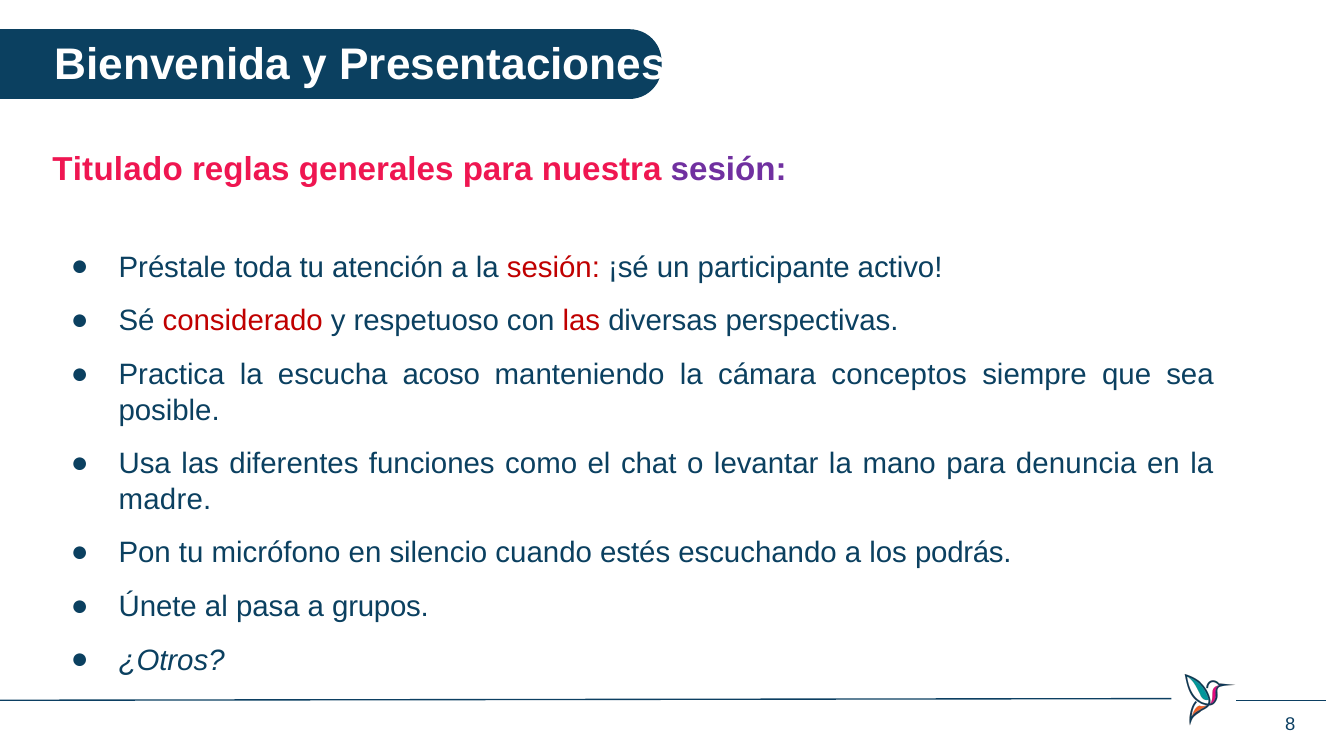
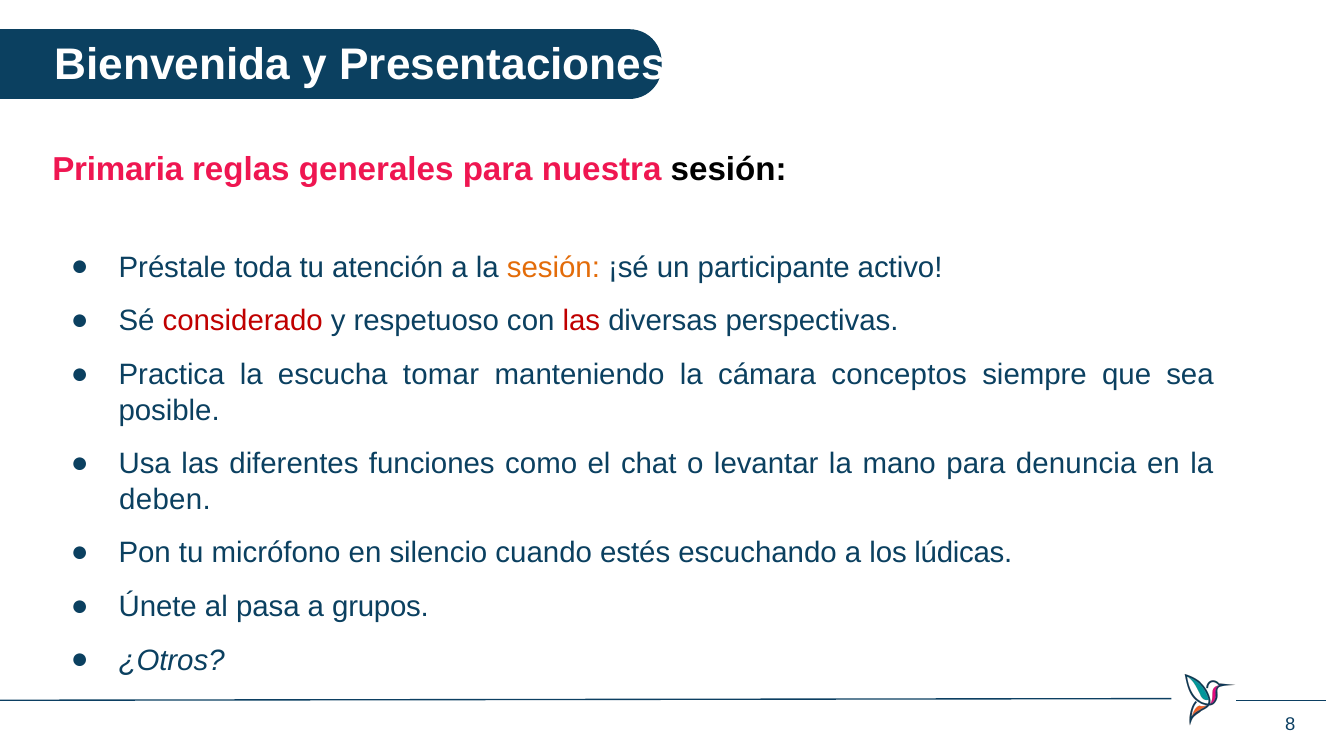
Titulado: Titulado -> Primaria
sesión at (729, 170) colour: purple -> black
sesión at (553, 267) colour: red -> orange
acoso: acoso -> tomar
madre: madre -> deben
podrás: podrás -> lúdicas
